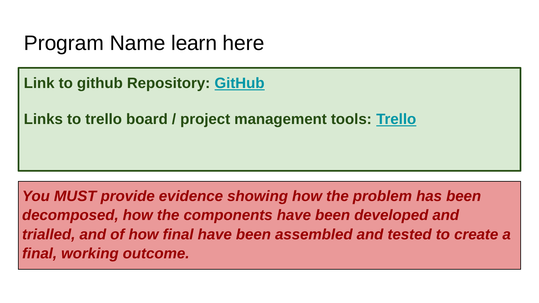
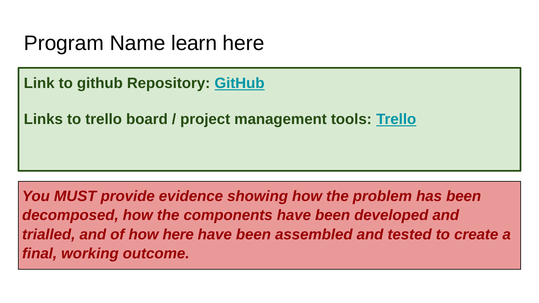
how final: final -> here
